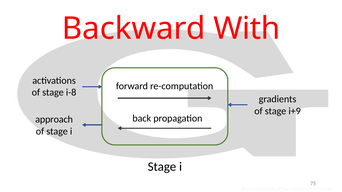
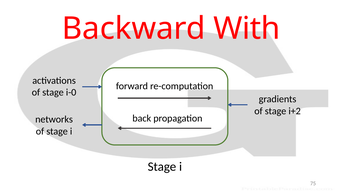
i-8: i-8 -> i-0
i+9: i+9 -> i+2
approach: approach -> networks
